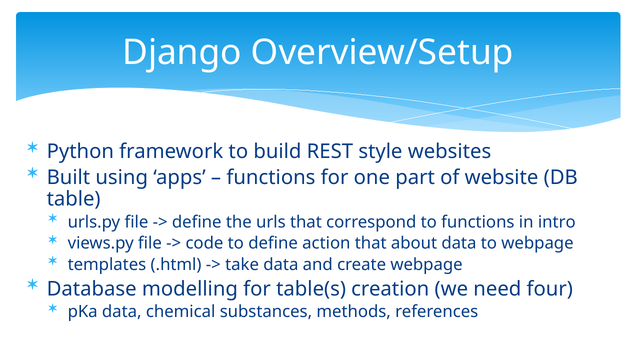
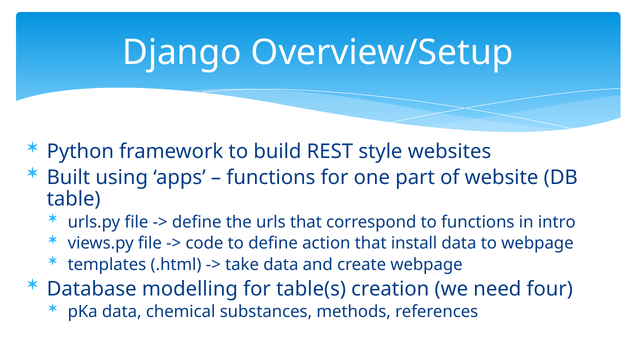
about: about -> install
